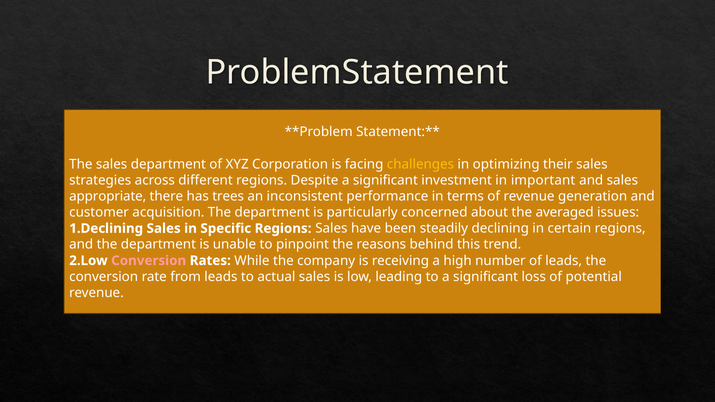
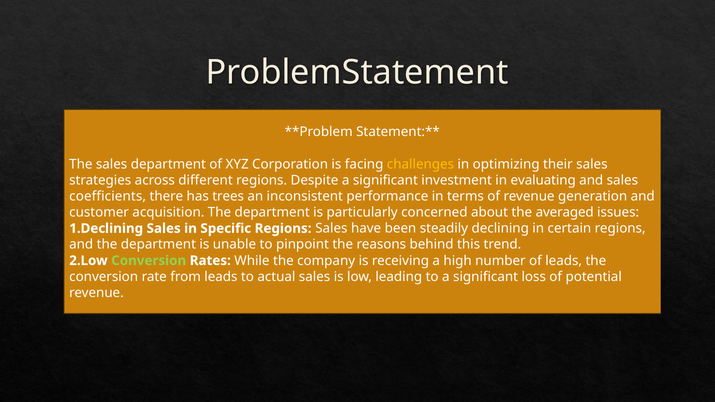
important: important -> evaluating
appropriate: appropriate -> coefficients
Conversion at (149, 261) colour: pink -> light green
